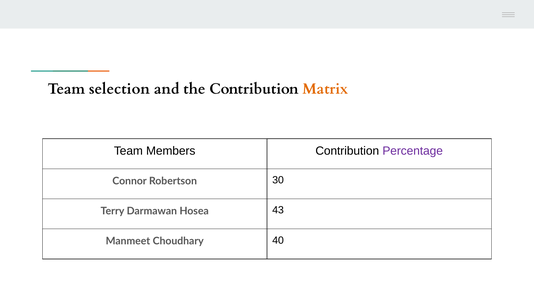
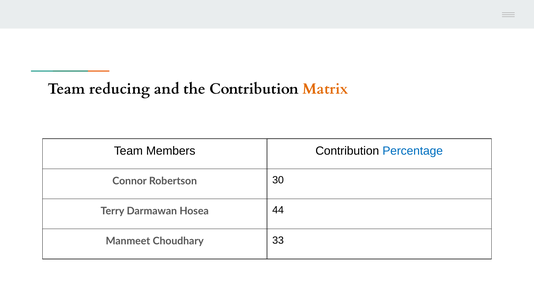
selection: selection -> reducing
Percentage colour: purple -> blue
43: 43 -> 44
40: 40 -> 33
